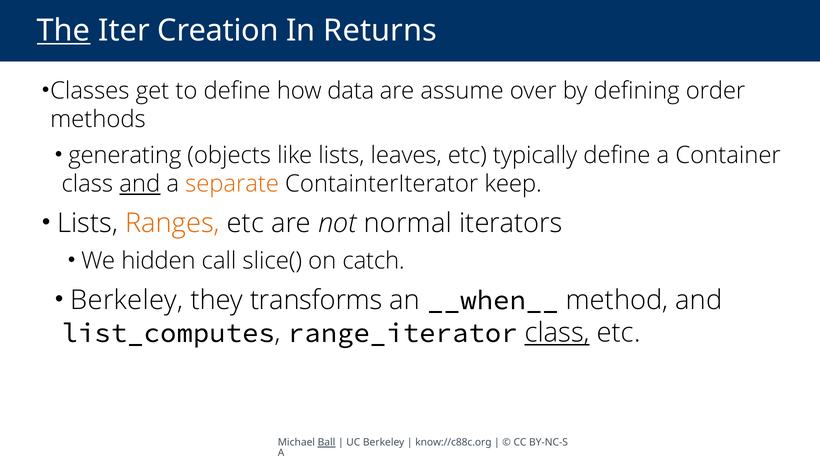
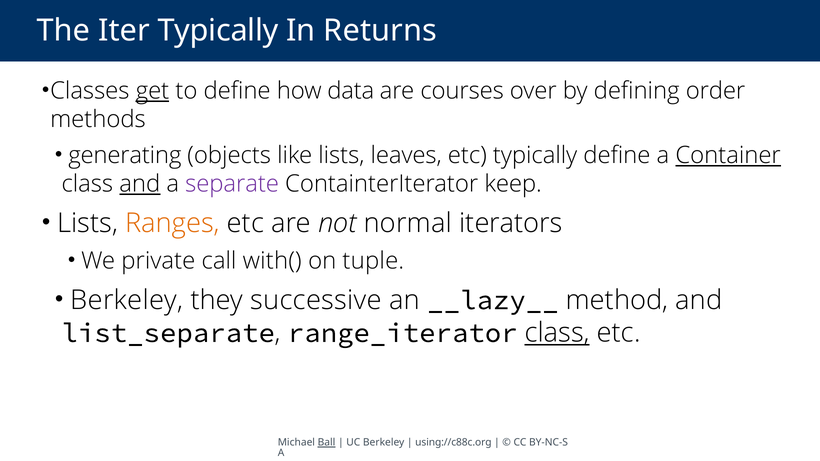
The underline: present -> none
Iter Creation: Creation -> Typically
get underline: none -> present
assume: assume -> courses
Container underline: none -> present
separate colour: orange -> purple
hidden: hidden -> private
slice(: slice( -> with(
catch: catch -> tuple
transforms: transforms -> successive
__when__: __when__ -> __lazy__
list_computes: list_computes -> list_separate
know://c88c.org: know://c88c.org -> using://c88c.org
